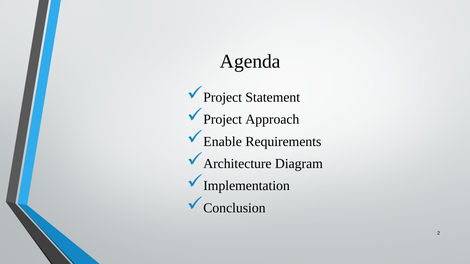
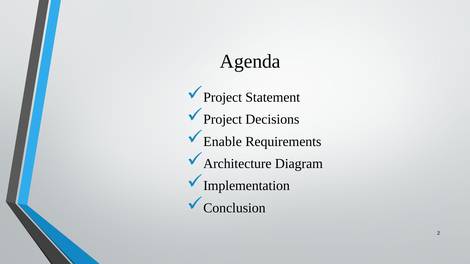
Approach: Approach -> Decisions
